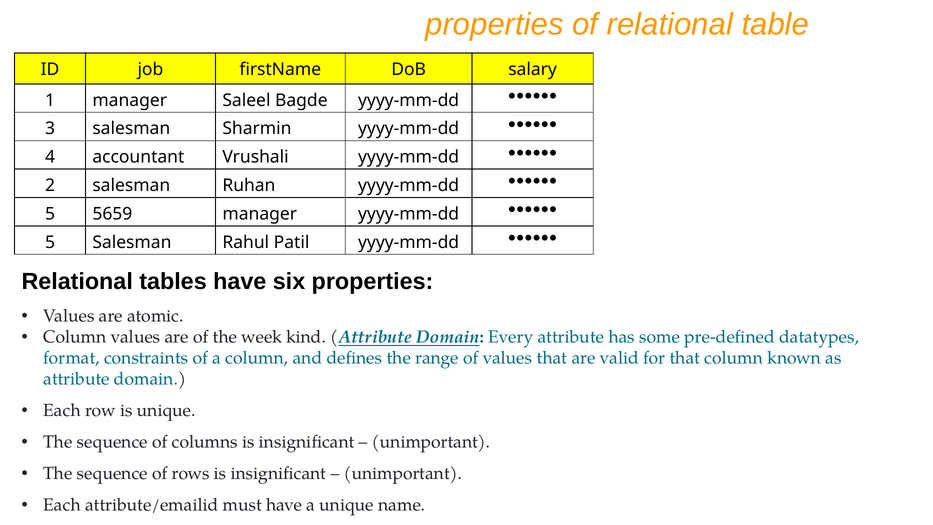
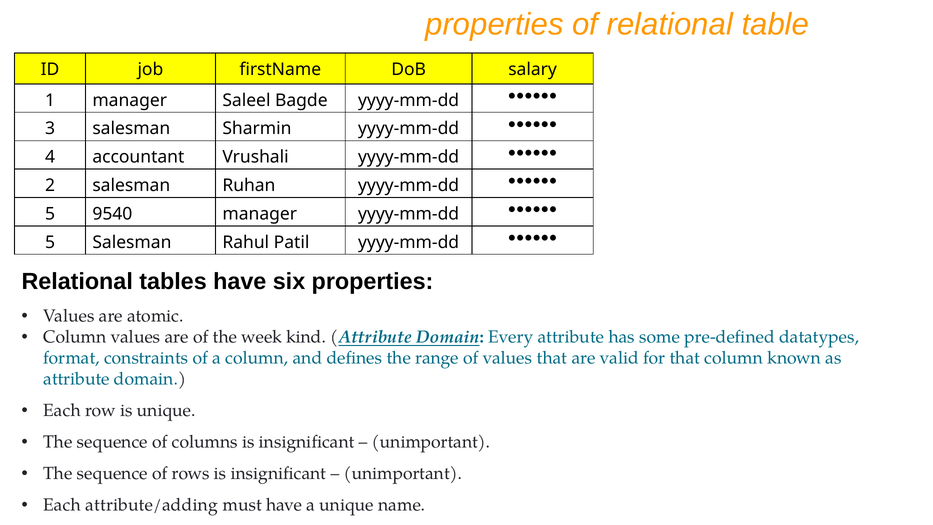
5659: 5659 -> 9540
attribute/emailid: attribute/emailid -> attribute/adding
